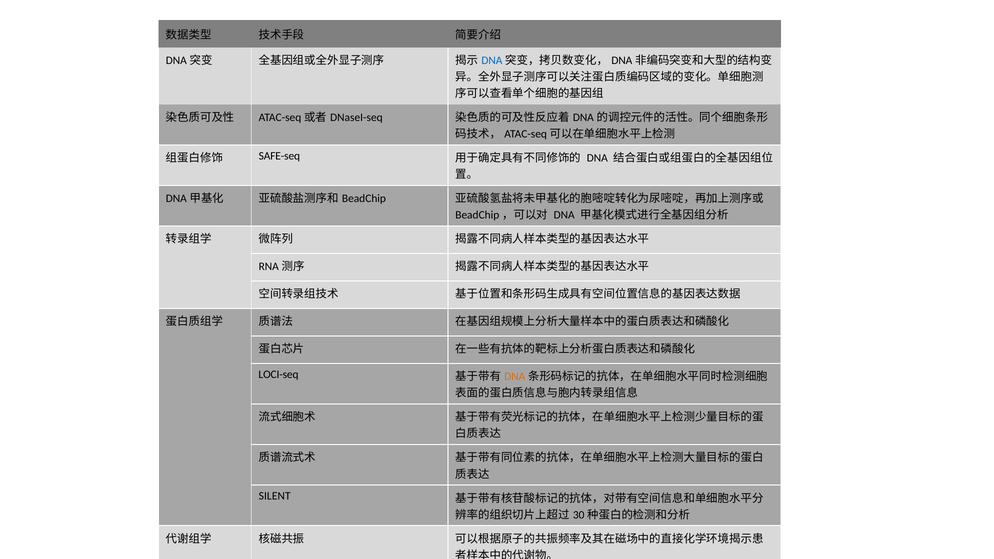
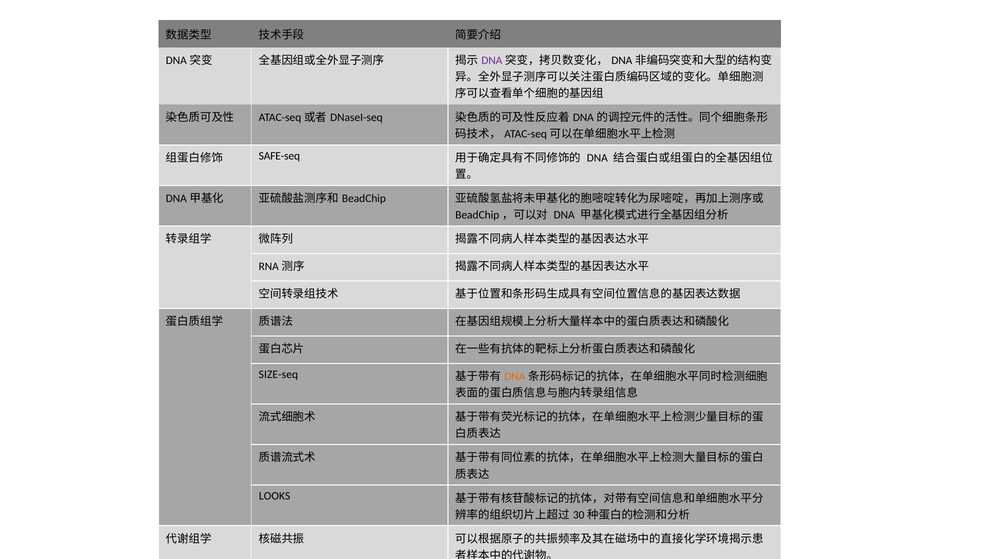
DNA at (492, 61) colour: blue -> purple
LOCI-seq: LOCI-seq -> SIZE-seq
SILENT: SILENT -> LOOKS
